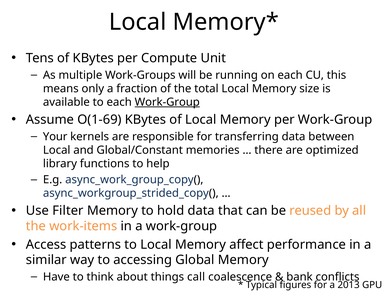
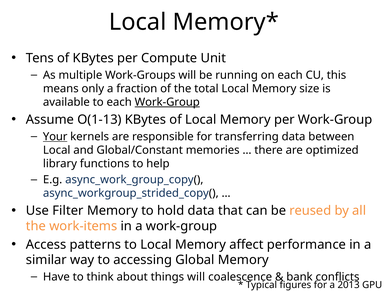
O(1-69: O(1-69 -> O(1-13
Your underline: none -> present
things call: call -> will
